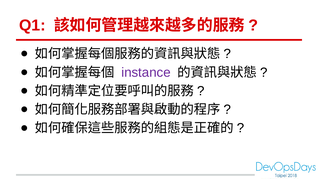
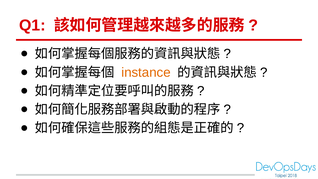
instance colour: purple -> orange
